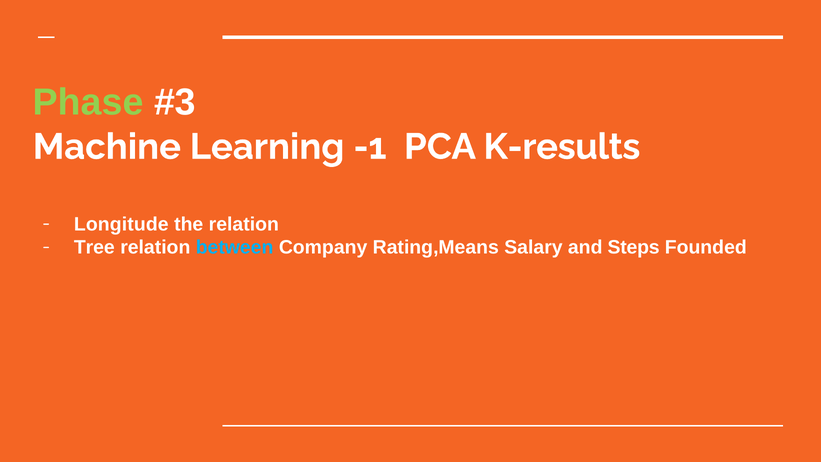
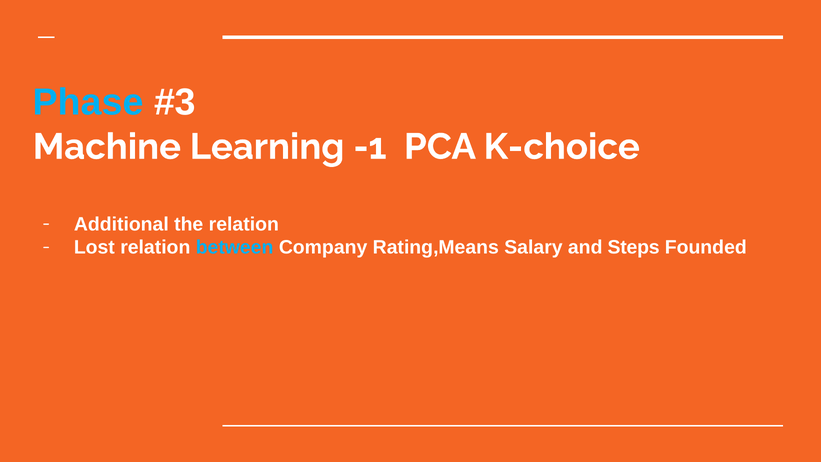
Phase colour: light green -> light blue
K-results: K-results -> K-choice
Longitude: Longitude -> Additional
Tree: Tree -> Lost
